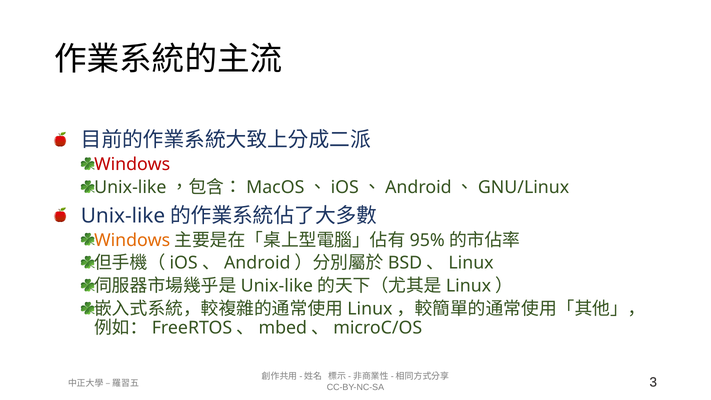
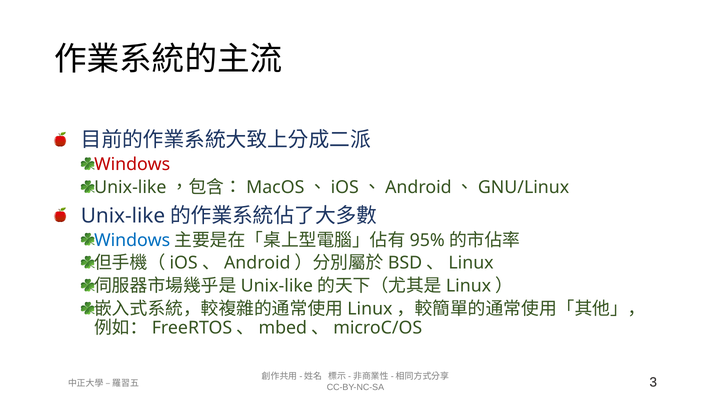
Windows at (132, 240) colour: orange -> blue
